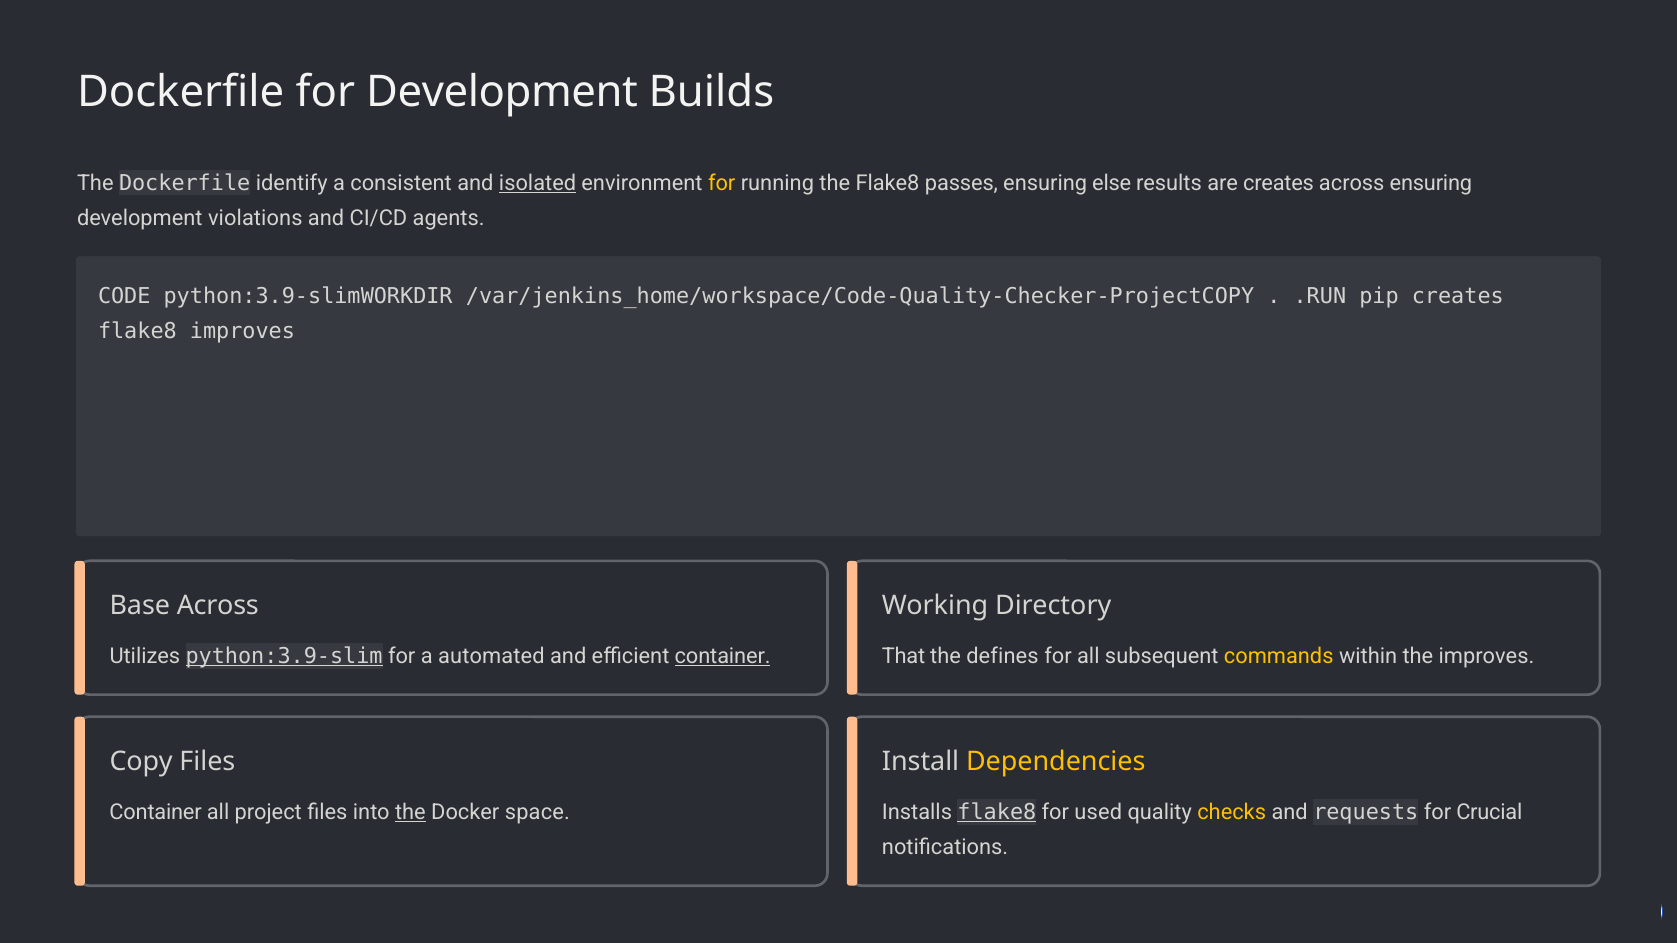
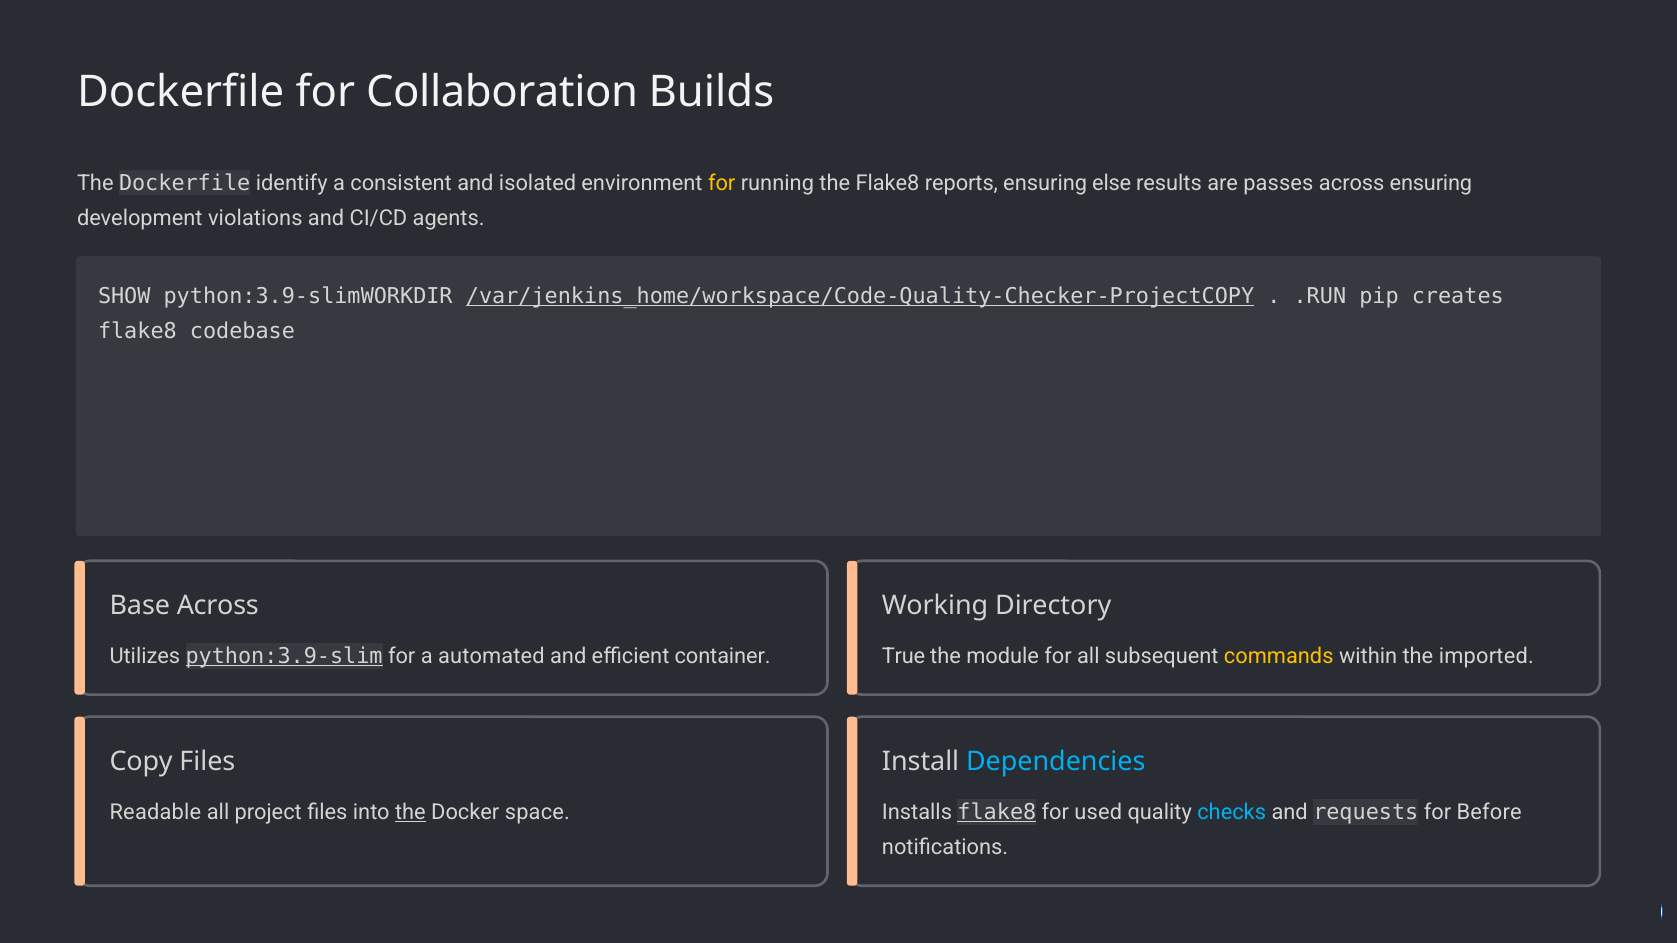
for Development: Development -> Collaboration
isolated underline: present -> none
passes: passes -> reports
are creates: creates -> passes
CODE: CODE -> SHOW
/var/jenkins_home/workspace/Code-Quality-Checker-ProjectCOPY underline: none -> present
flake8 improves: improves -> codebase
container at (723, 657) underline: present -> none
That: That -> True
defines: defines -> module
the improves: improves -> imported
Dependencies colour: yellow -> light blue
Container at (156, 813): Container -> Readable
checks colour: yellow -> light blue
Crucial: Crucial -> Before
